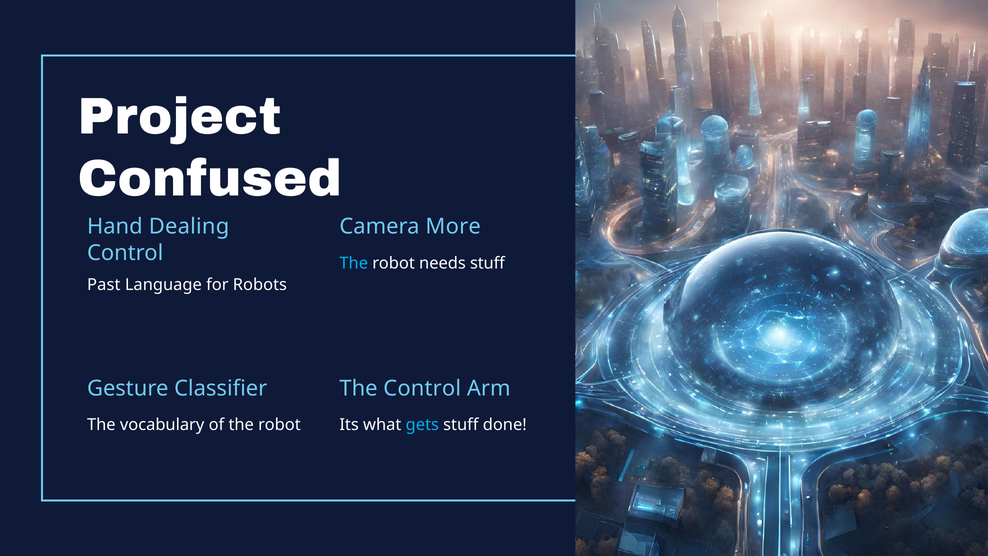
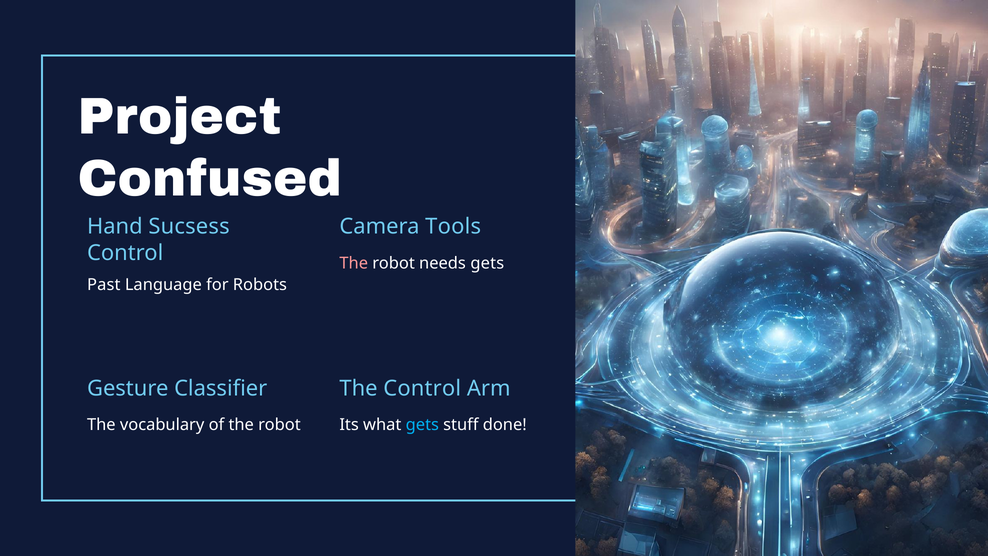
Dealing: Dealing -> Sucsess
More: More -> Tools
The at (354, 263) colour: light blue -> pink
needs stuff: stuff -> gets
